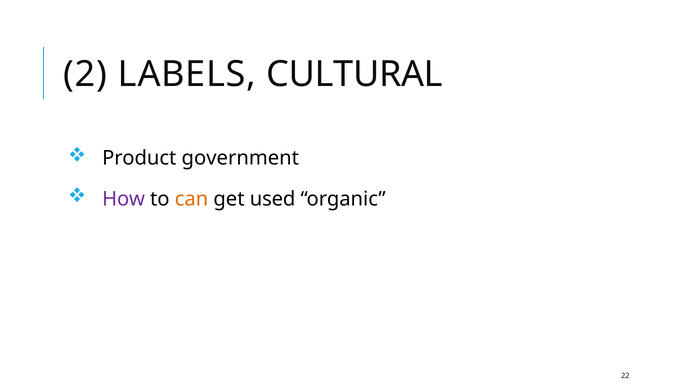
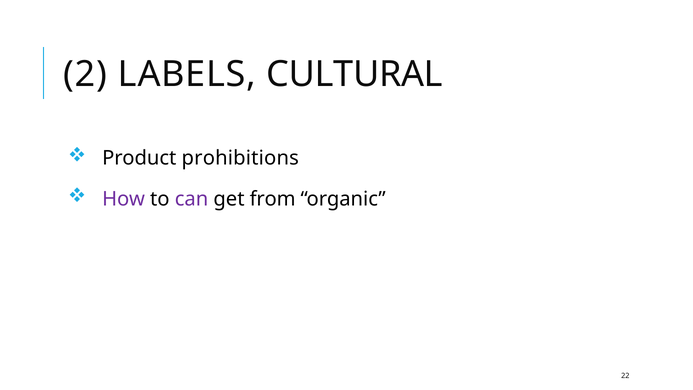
government: government -> prohibitions
can colour: orange -> purple
used: used -> from
